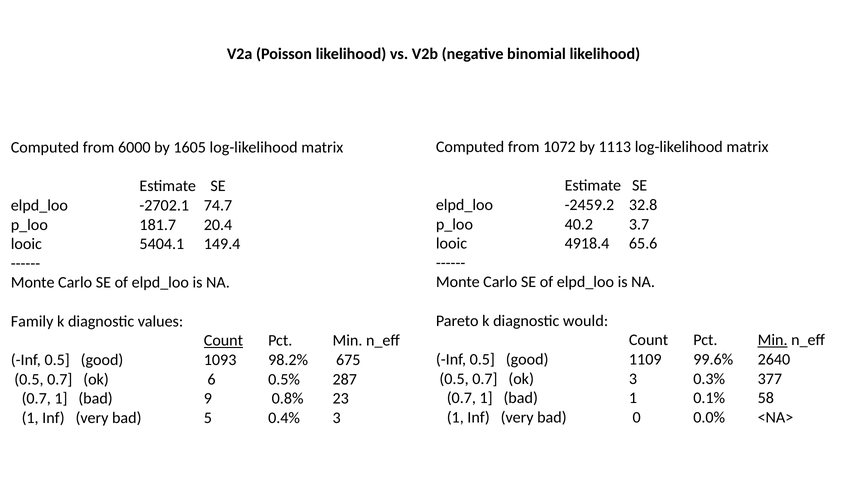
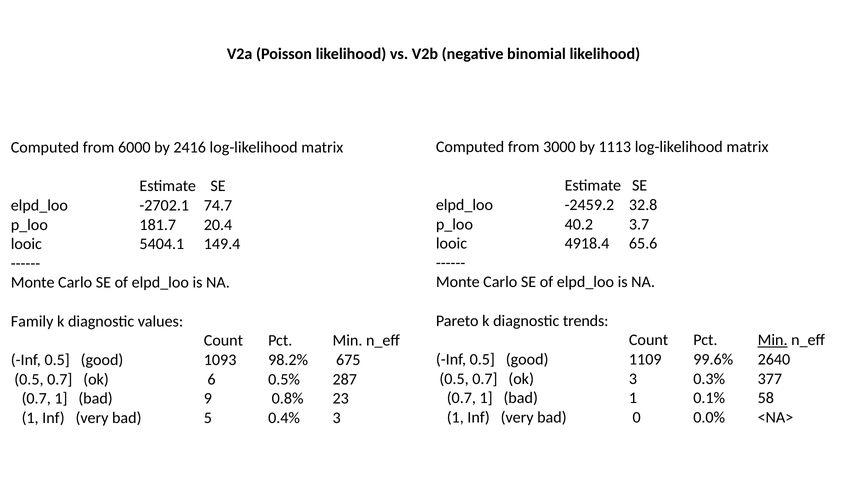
1072: 1072 -> 3000
1605: 1605 -> 2416
would: would -> trends
Count at (223, 340) underline: present -> none
